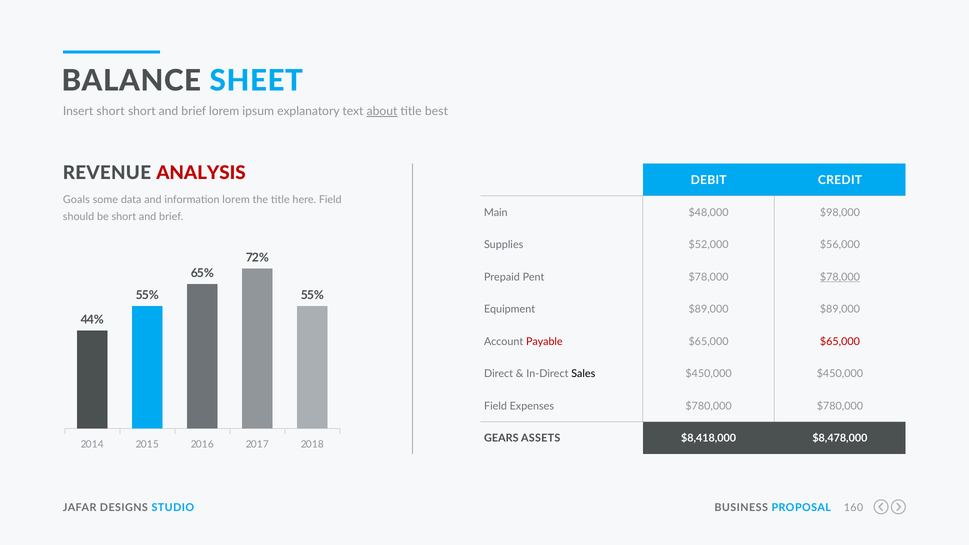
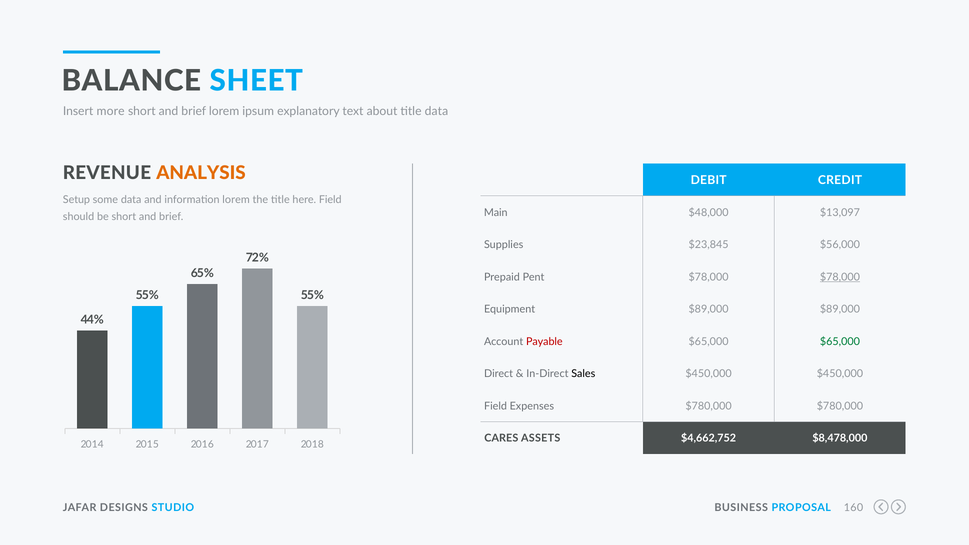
Insert short: short -> more
about underline: present -> none
title best: best -> data
ANALYSIS colour: red -> orange
Goals: Goals -> Setup
$98,000: $98,000 -> $13,097
$52,000: $52,000 -> $23,845
$65,000 at (840, 342) colour: red -> green
GEARS: GEARS -> CARES
$8,418,000: $8,418,000 -> $4,662,752
